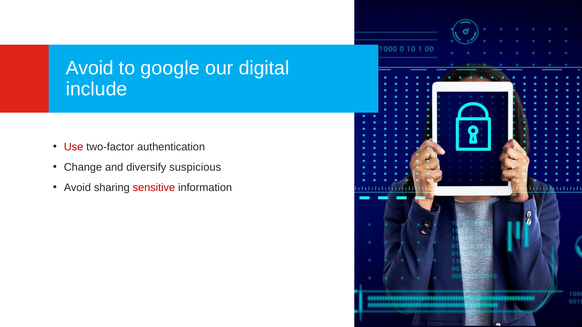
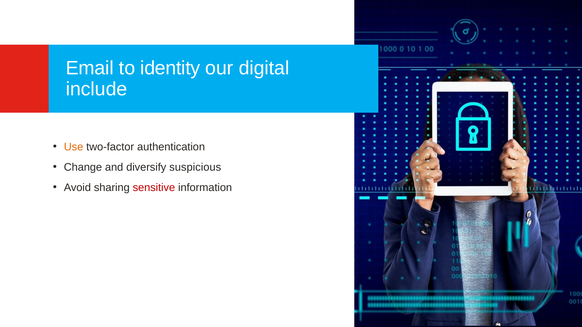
Avoid at (90, 68): Avoid -> Email
google: google -> identity
Use colour: red -> orange
